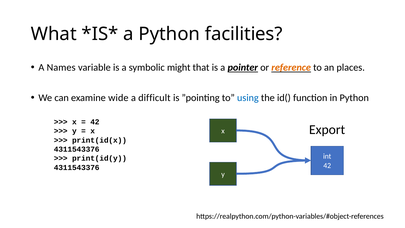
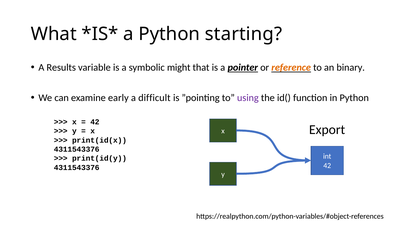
facilities: facilities -> starting
Names: Names -> Results
places: places -> binary
wide: wide -> early
using colour: blue -> purple
